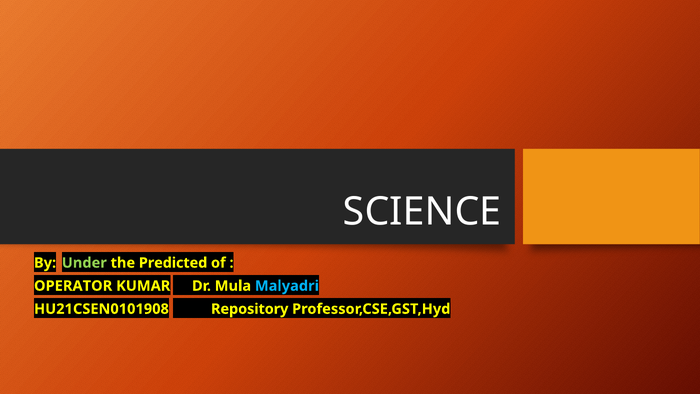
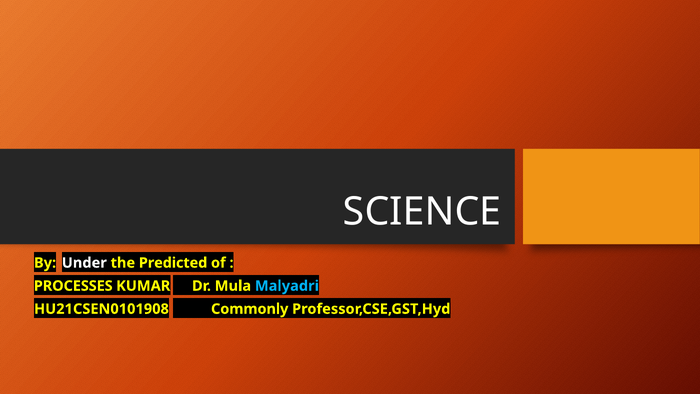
Under colour: light green -> white
OPERATOR: OPERATOR -> PROCESSES
Repository: Repository -> Commonly
